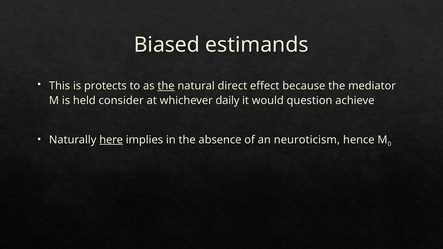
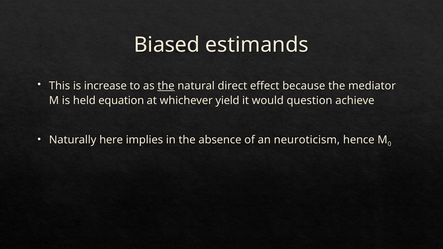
protects: protects -> increase
consider: consider -> equation
daily: daily -> yield
here underline: present -> none
